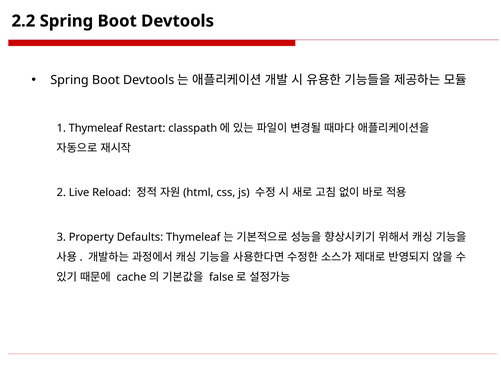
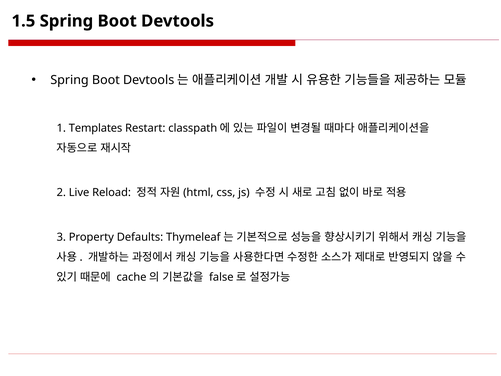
2.2: 2.2 -> 1.5
1 Thymeleaf: Thymeleaf -> Templates
